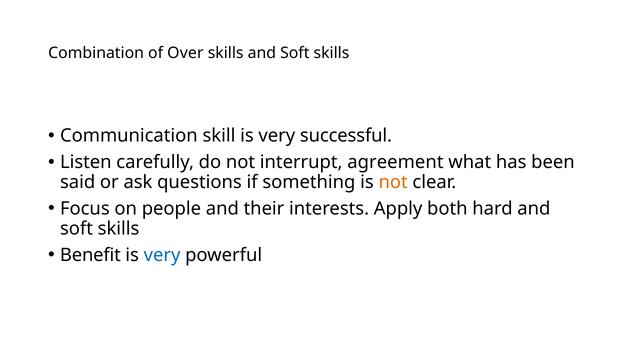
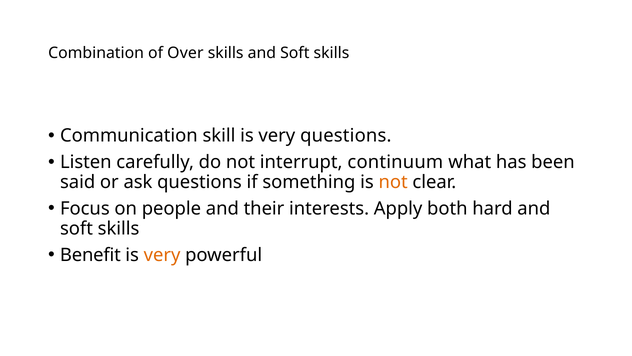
very successful: successful -> questions
agreement: agreement -> continuum
very at (162, 255) colour: blue -> orange
